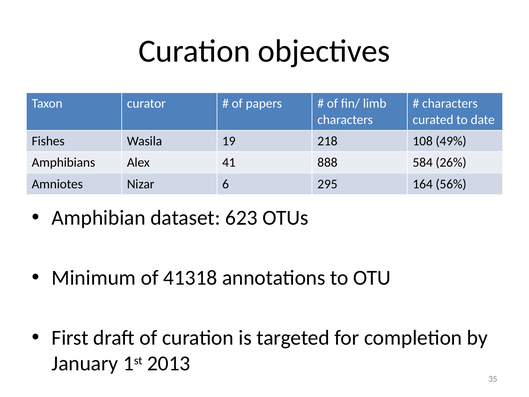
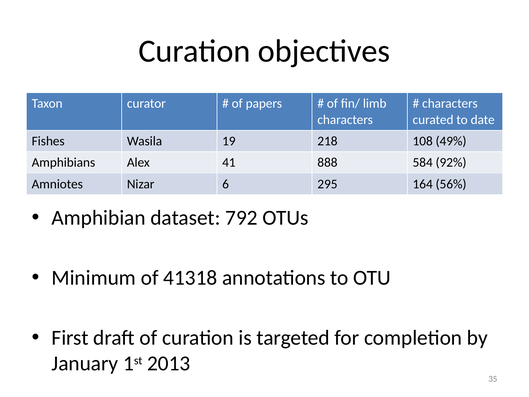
26%: 26% -> 92%
623: 623 -> 792
